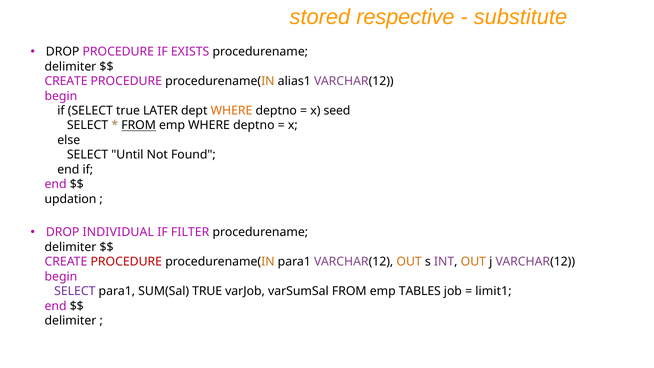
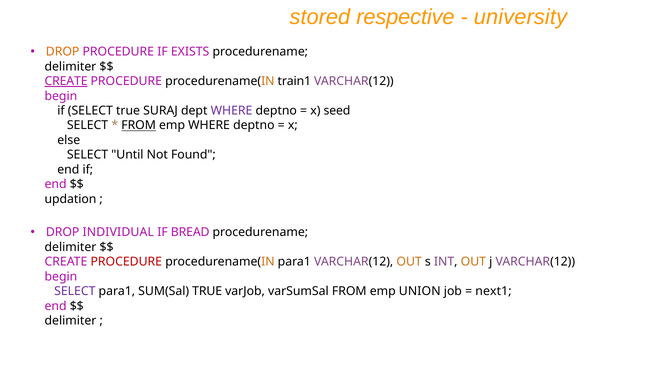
substitute: substitute -> university
DROP at (63, 52) colour: black -> orange
CREATE at (66, 81) underline: none -> present
alias1: alias1 -> train1
LATER: LATER -> SURAJ
WHERE at (232, 111) colour: orange -> purple
FILTER: FILTER -> BREAD
TABLES: TABLES -> UNION
limit1: limit1 -> next1
